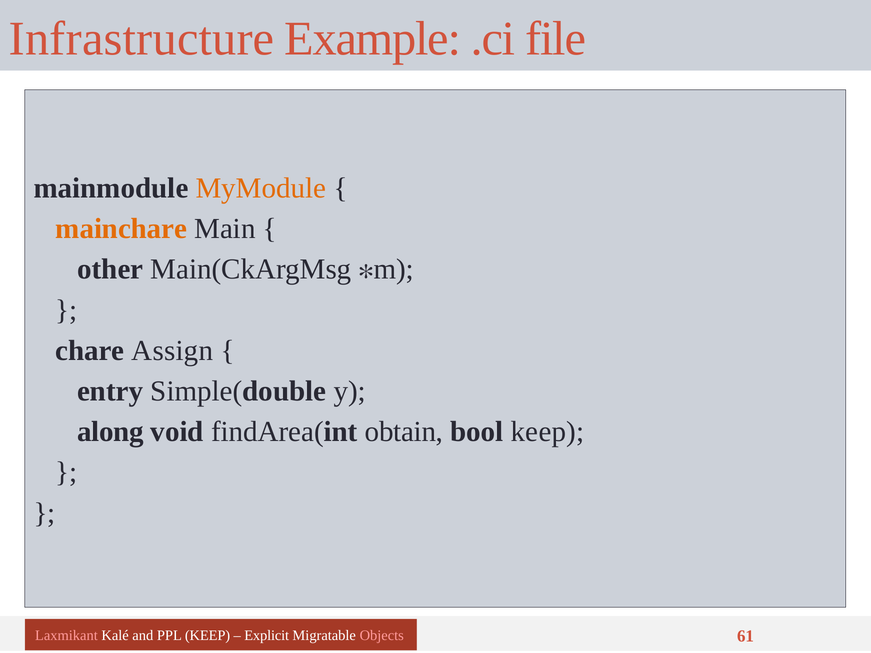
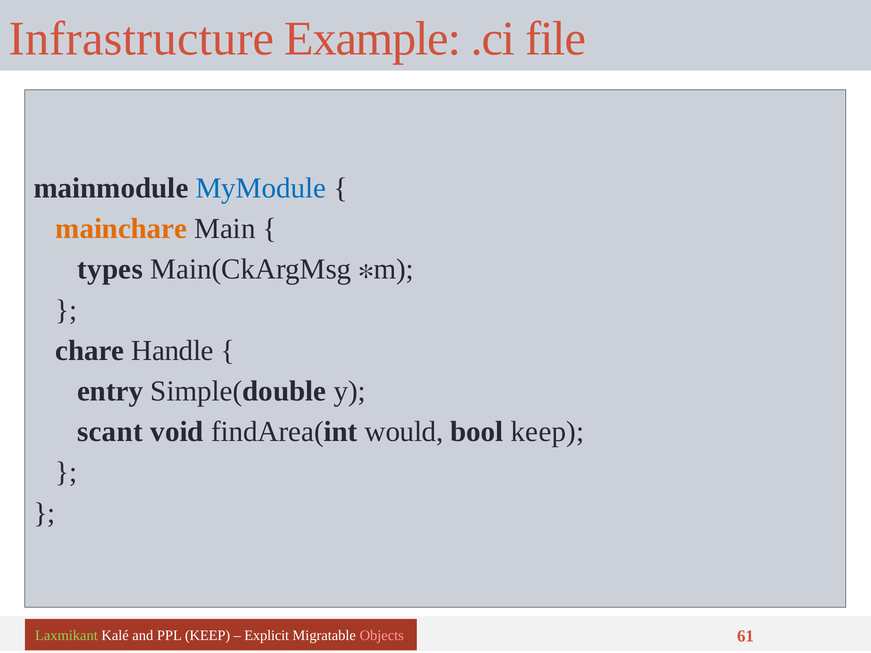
MyModule colour: orange -> blue
other: other -> types
Assign: Assign -> Handle
along: along -> scant
obtain: obtain -> would
Laxmikant colour: pink -> light green
